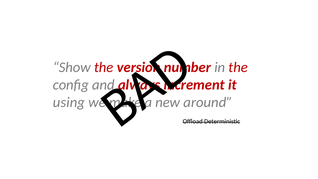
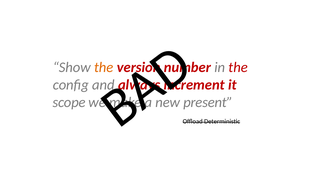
the at (104, 67) colour: red -> orange
using: using -> scope
around: around -> present
